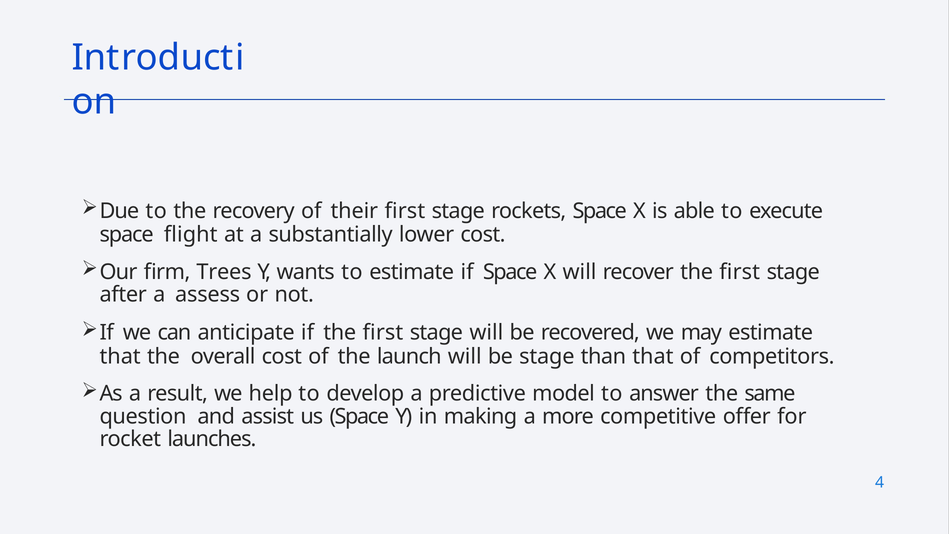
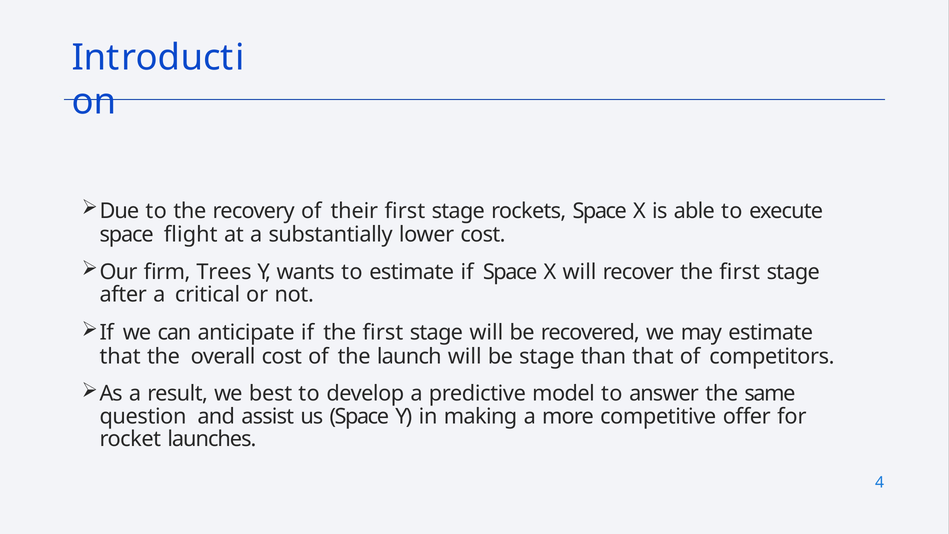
assess: assess -> critical
help: help -> best
